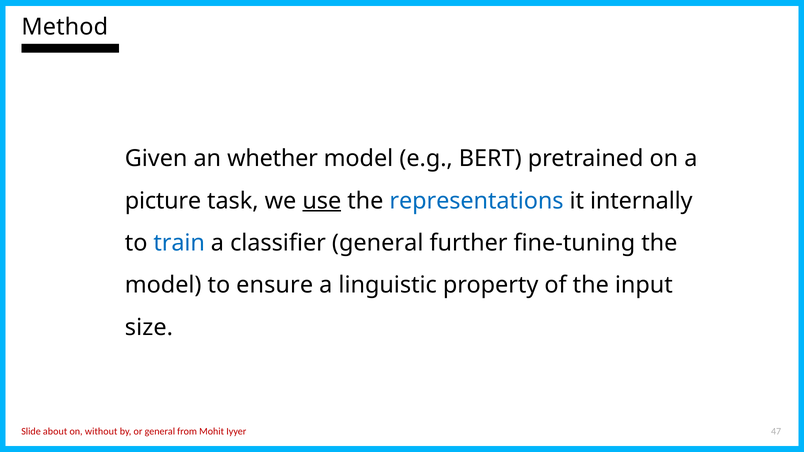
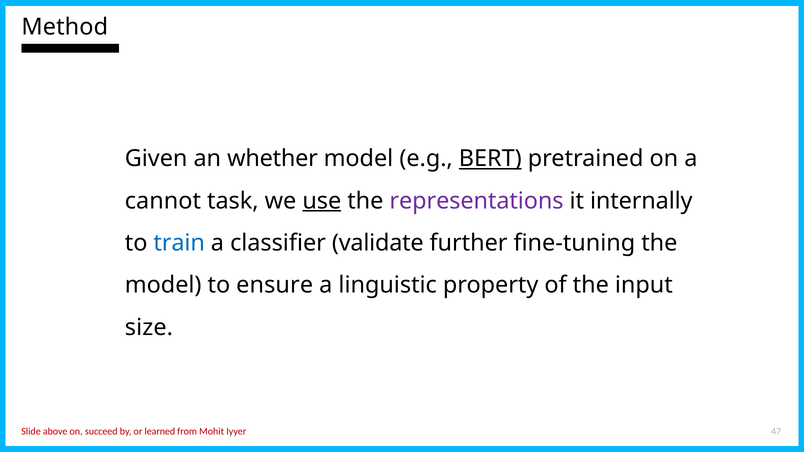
BERT underline: none -> present
picture: picture -> cannot
representations colour: blue -> purple
classifier general: general -> validate
about: about -> above
without: without -> succeed
or general: general -> learned
